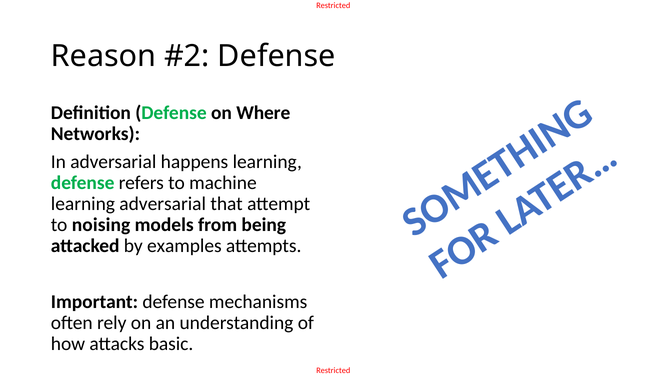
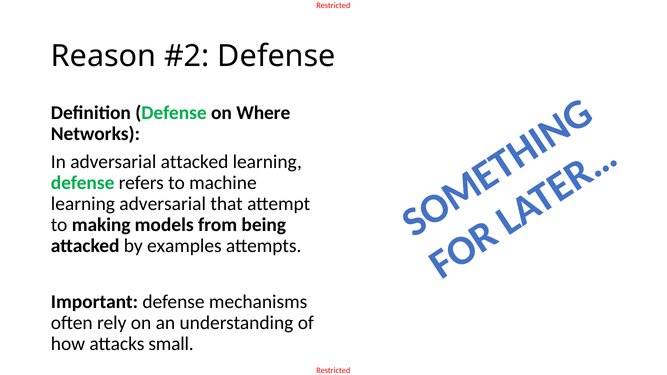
adversarial happens: happens -> attacked
noising: noising -> making
basic: basic -> small
